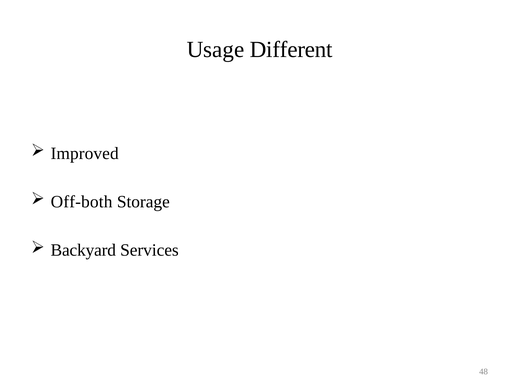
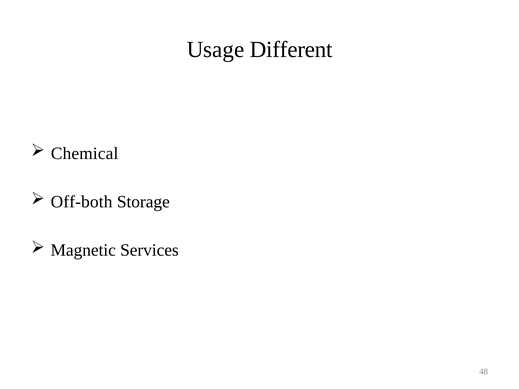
Improved: Improved -> Chemical
Backyard: Backyard -> Magnetic
